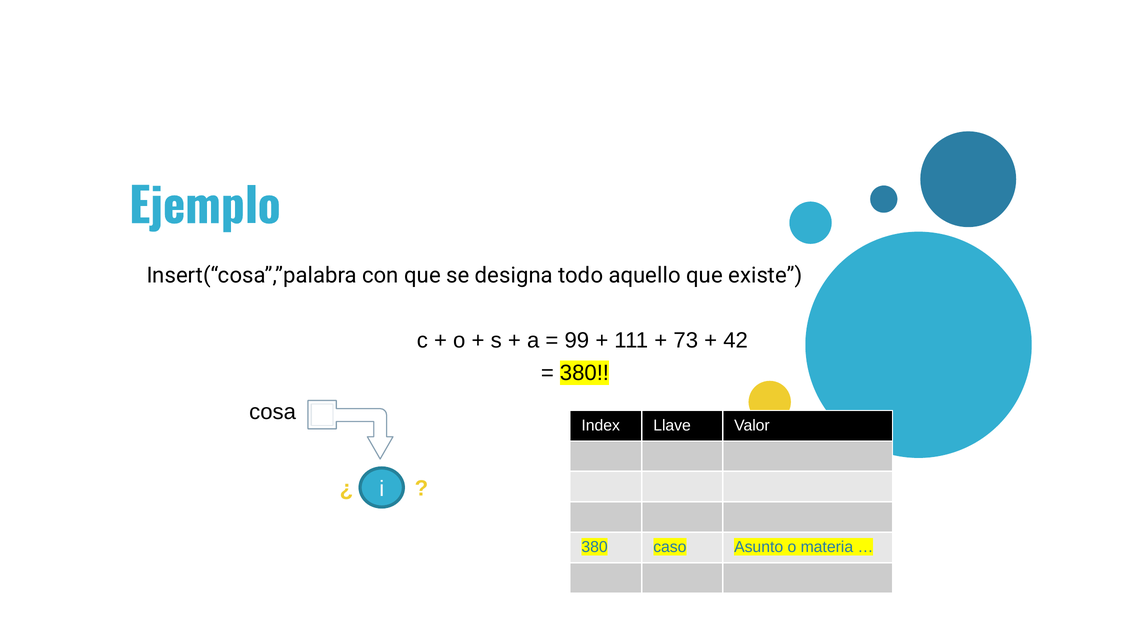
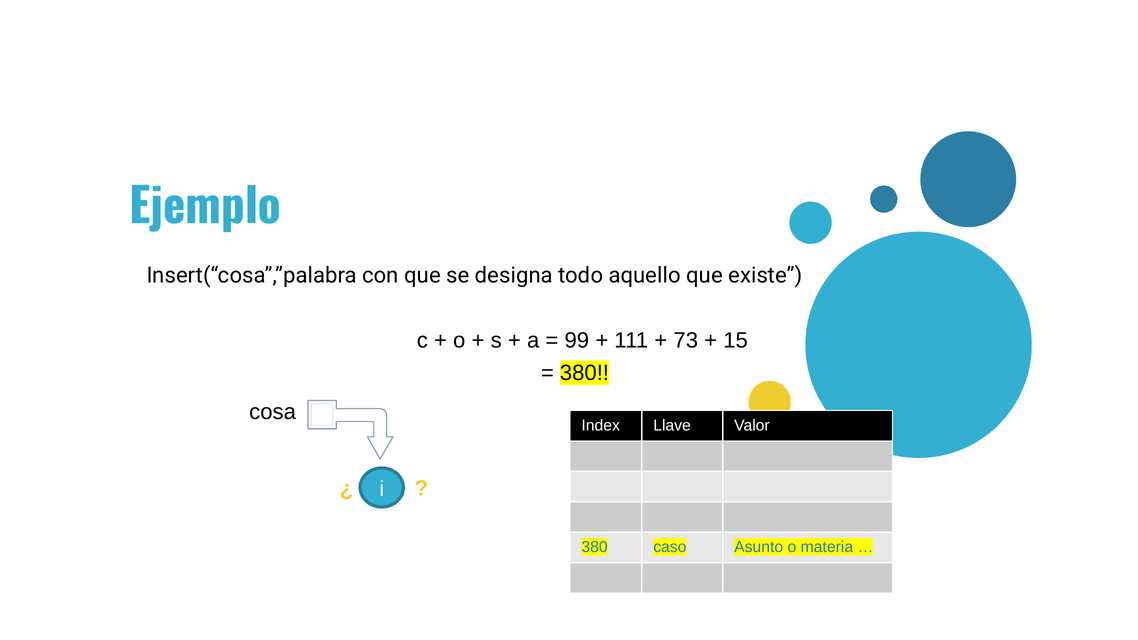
42: 42 -> 15
